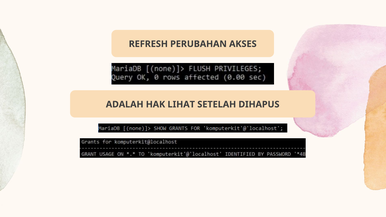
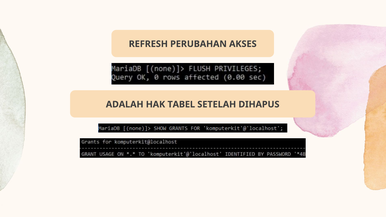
LIHAT: LIHAT -> TABEL
